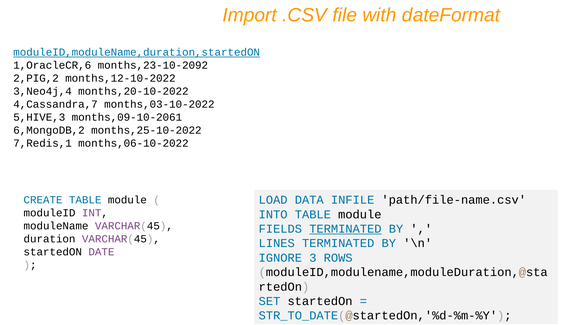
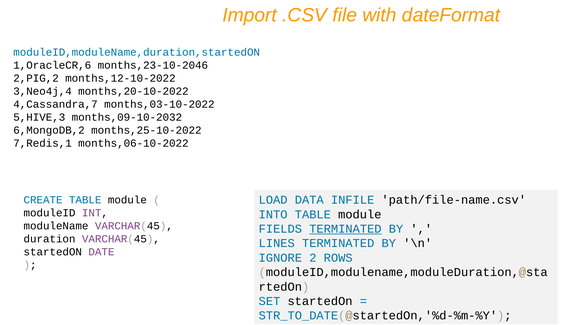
moduleID,moduleName,duration,startedON underline: present -> none
months,23-10-2092: months,23-10-2092 -> months,23-10-2046
months,09-10-2061: months,09-10-2061 -> months,09-10-2032
3: 3 -> 2
